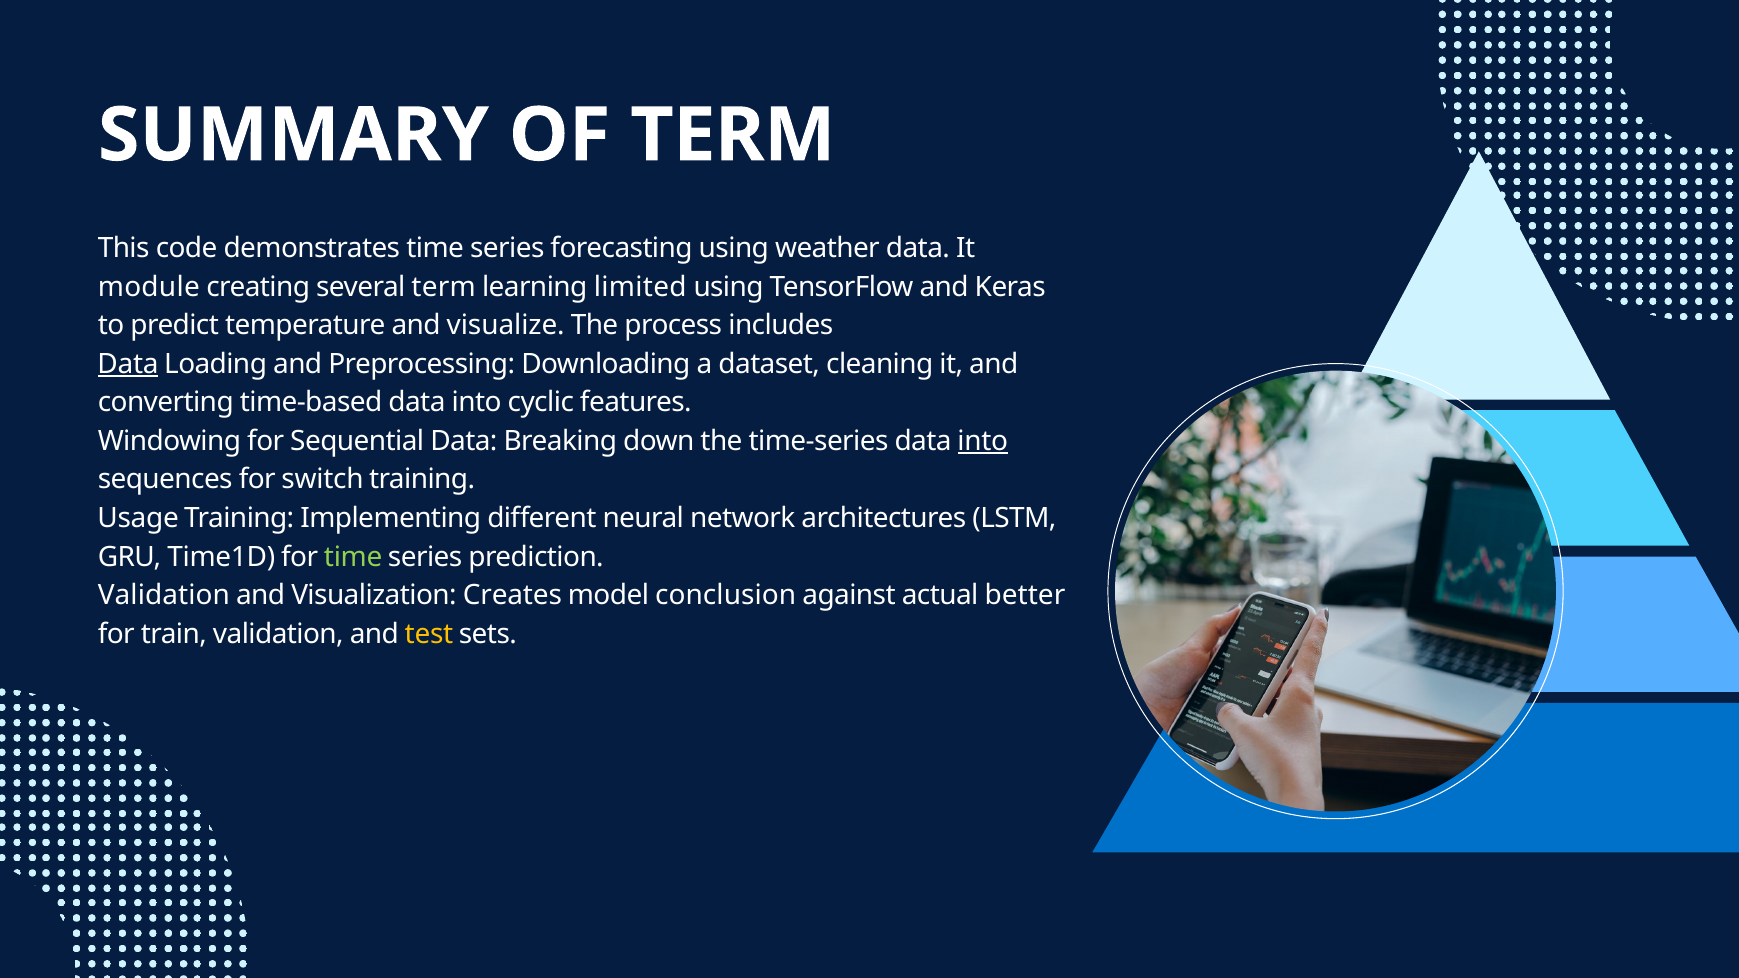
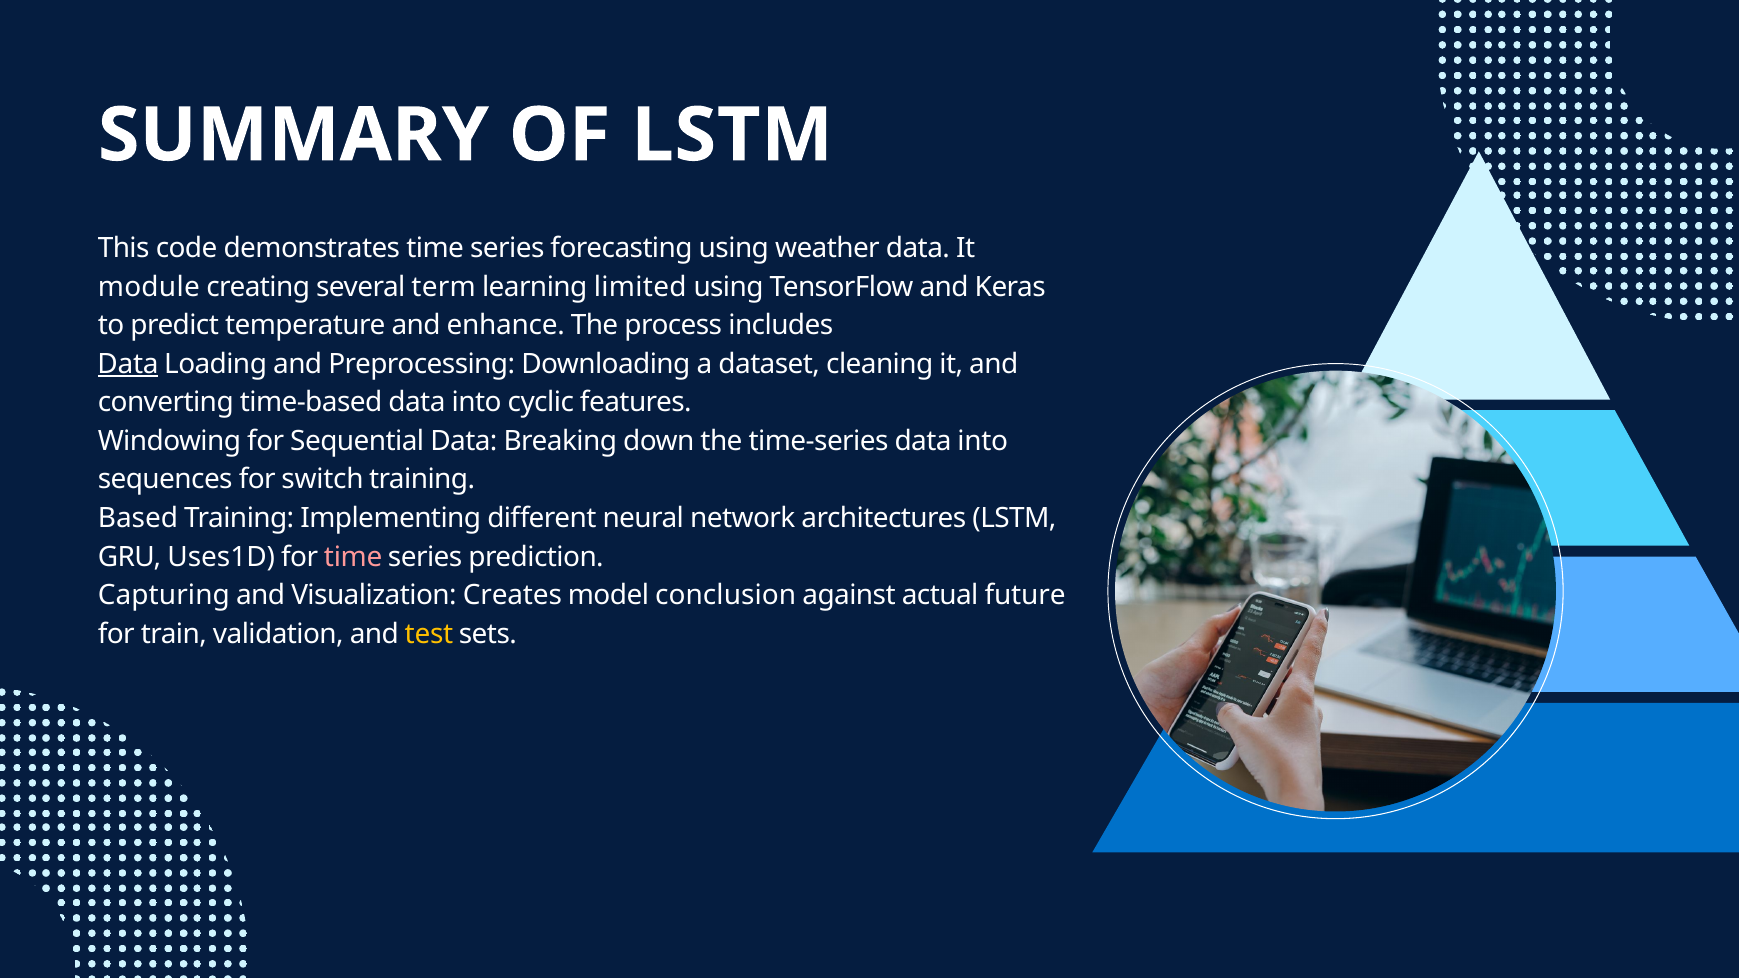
OF TERM: TERM -> LSTM
visualize: visualize -> enhance
into at (983, 441) underline: present -> none
Usage: Usage -> Based
Time1D: Time1D -> Uses1D
time at (353, 557) colour: light green -> pink
Validation at (164, 596): Validation -> Capturing
better: better -> future
